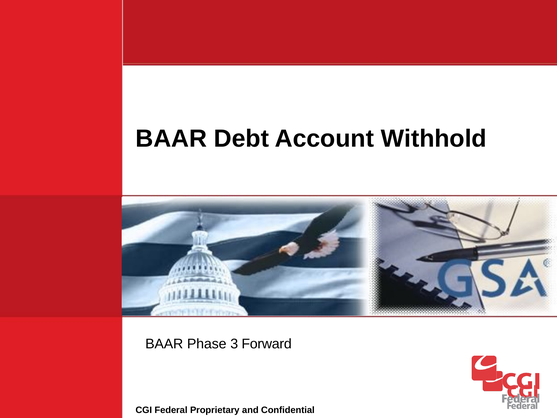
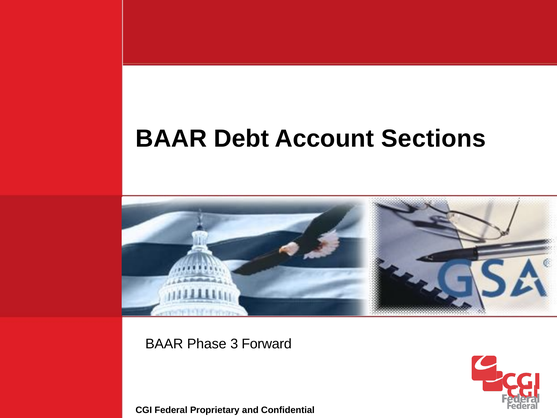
Withhold: Withhold -> Sections
